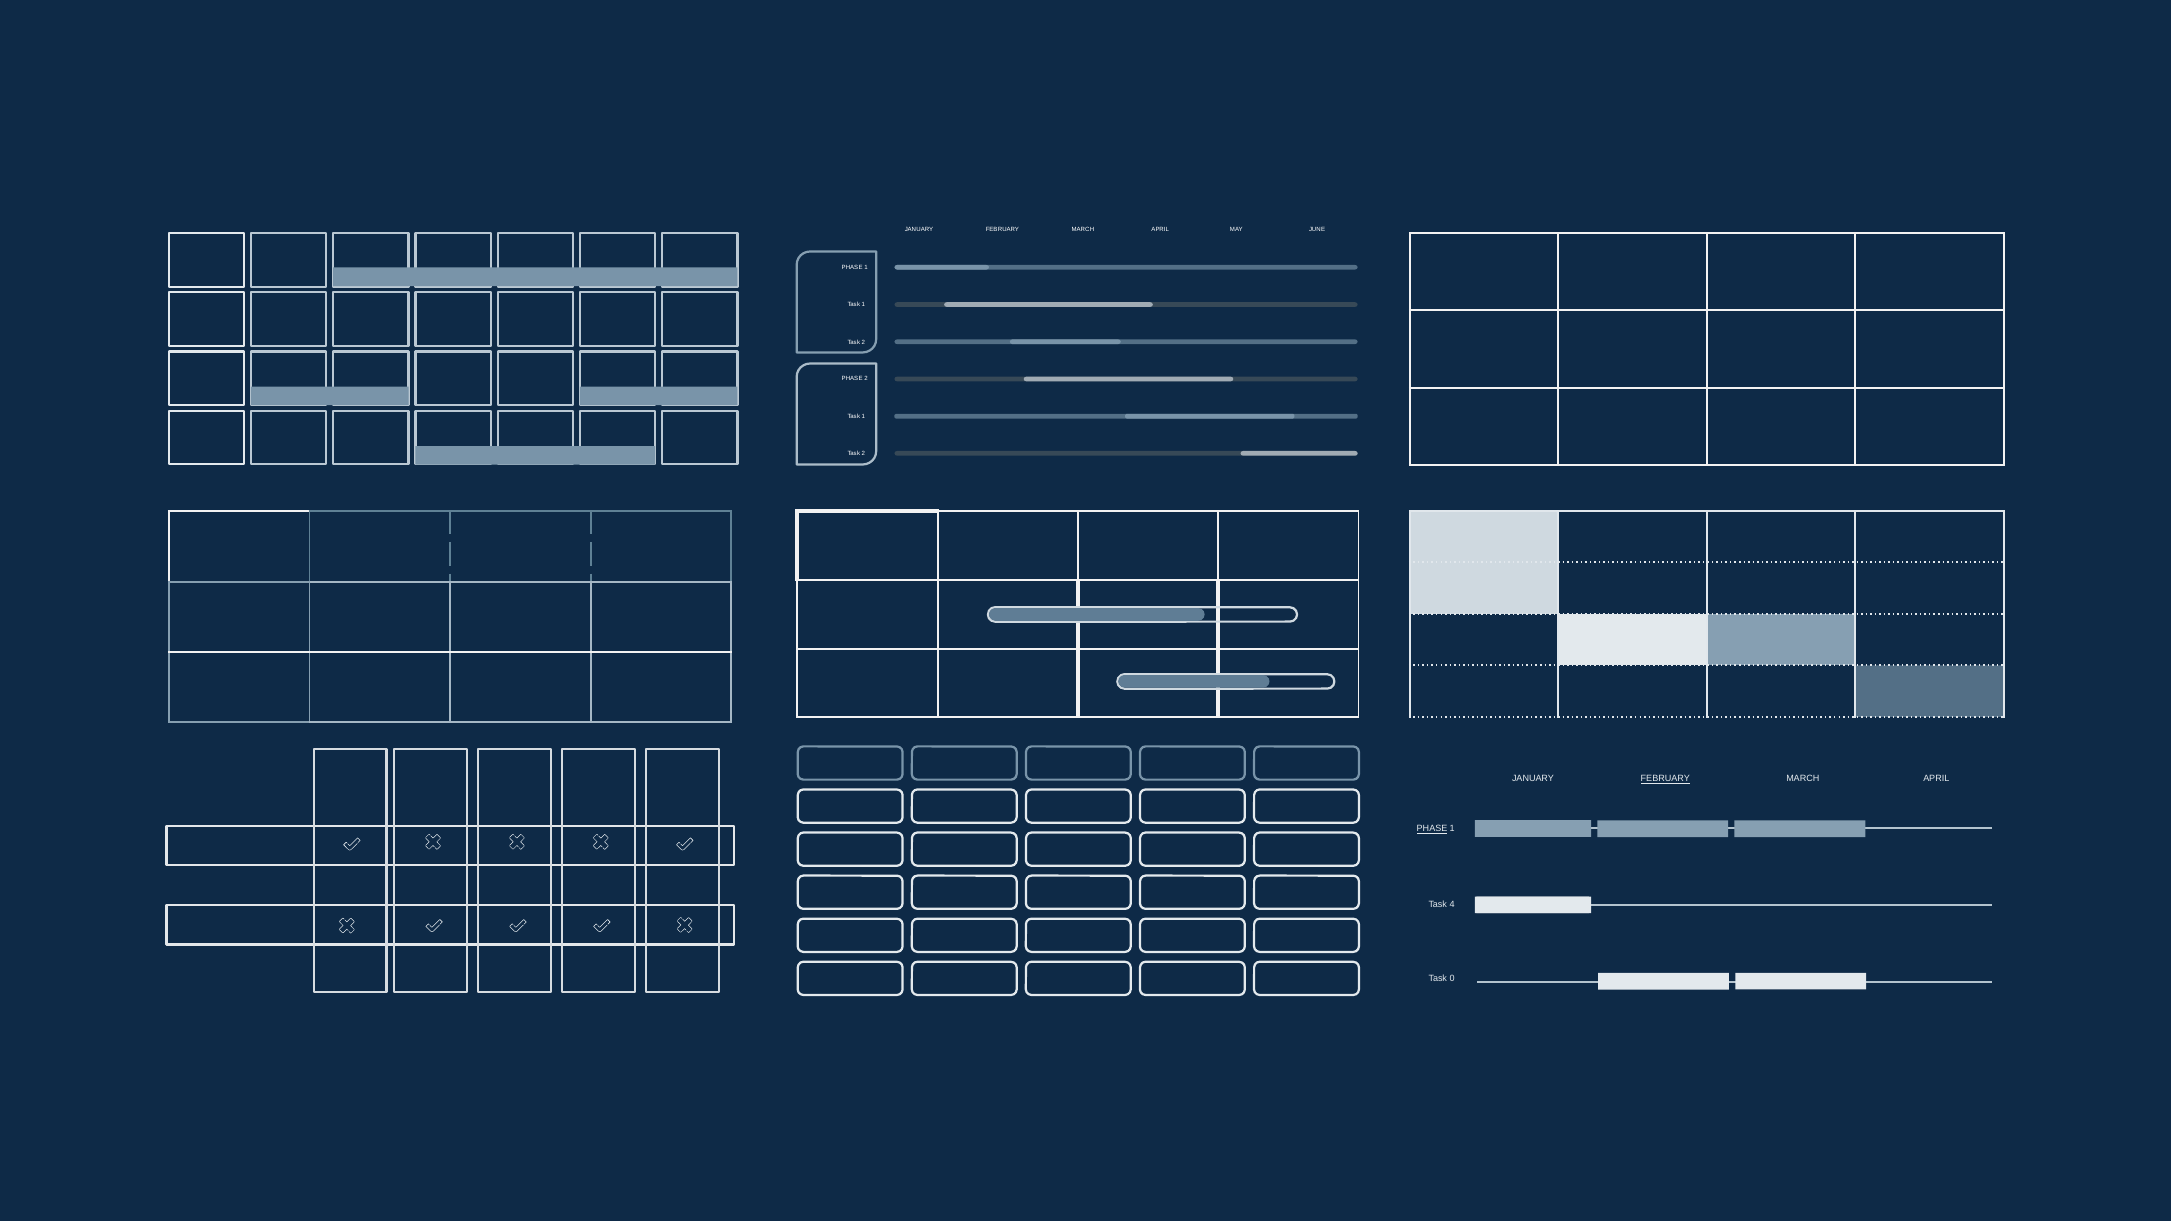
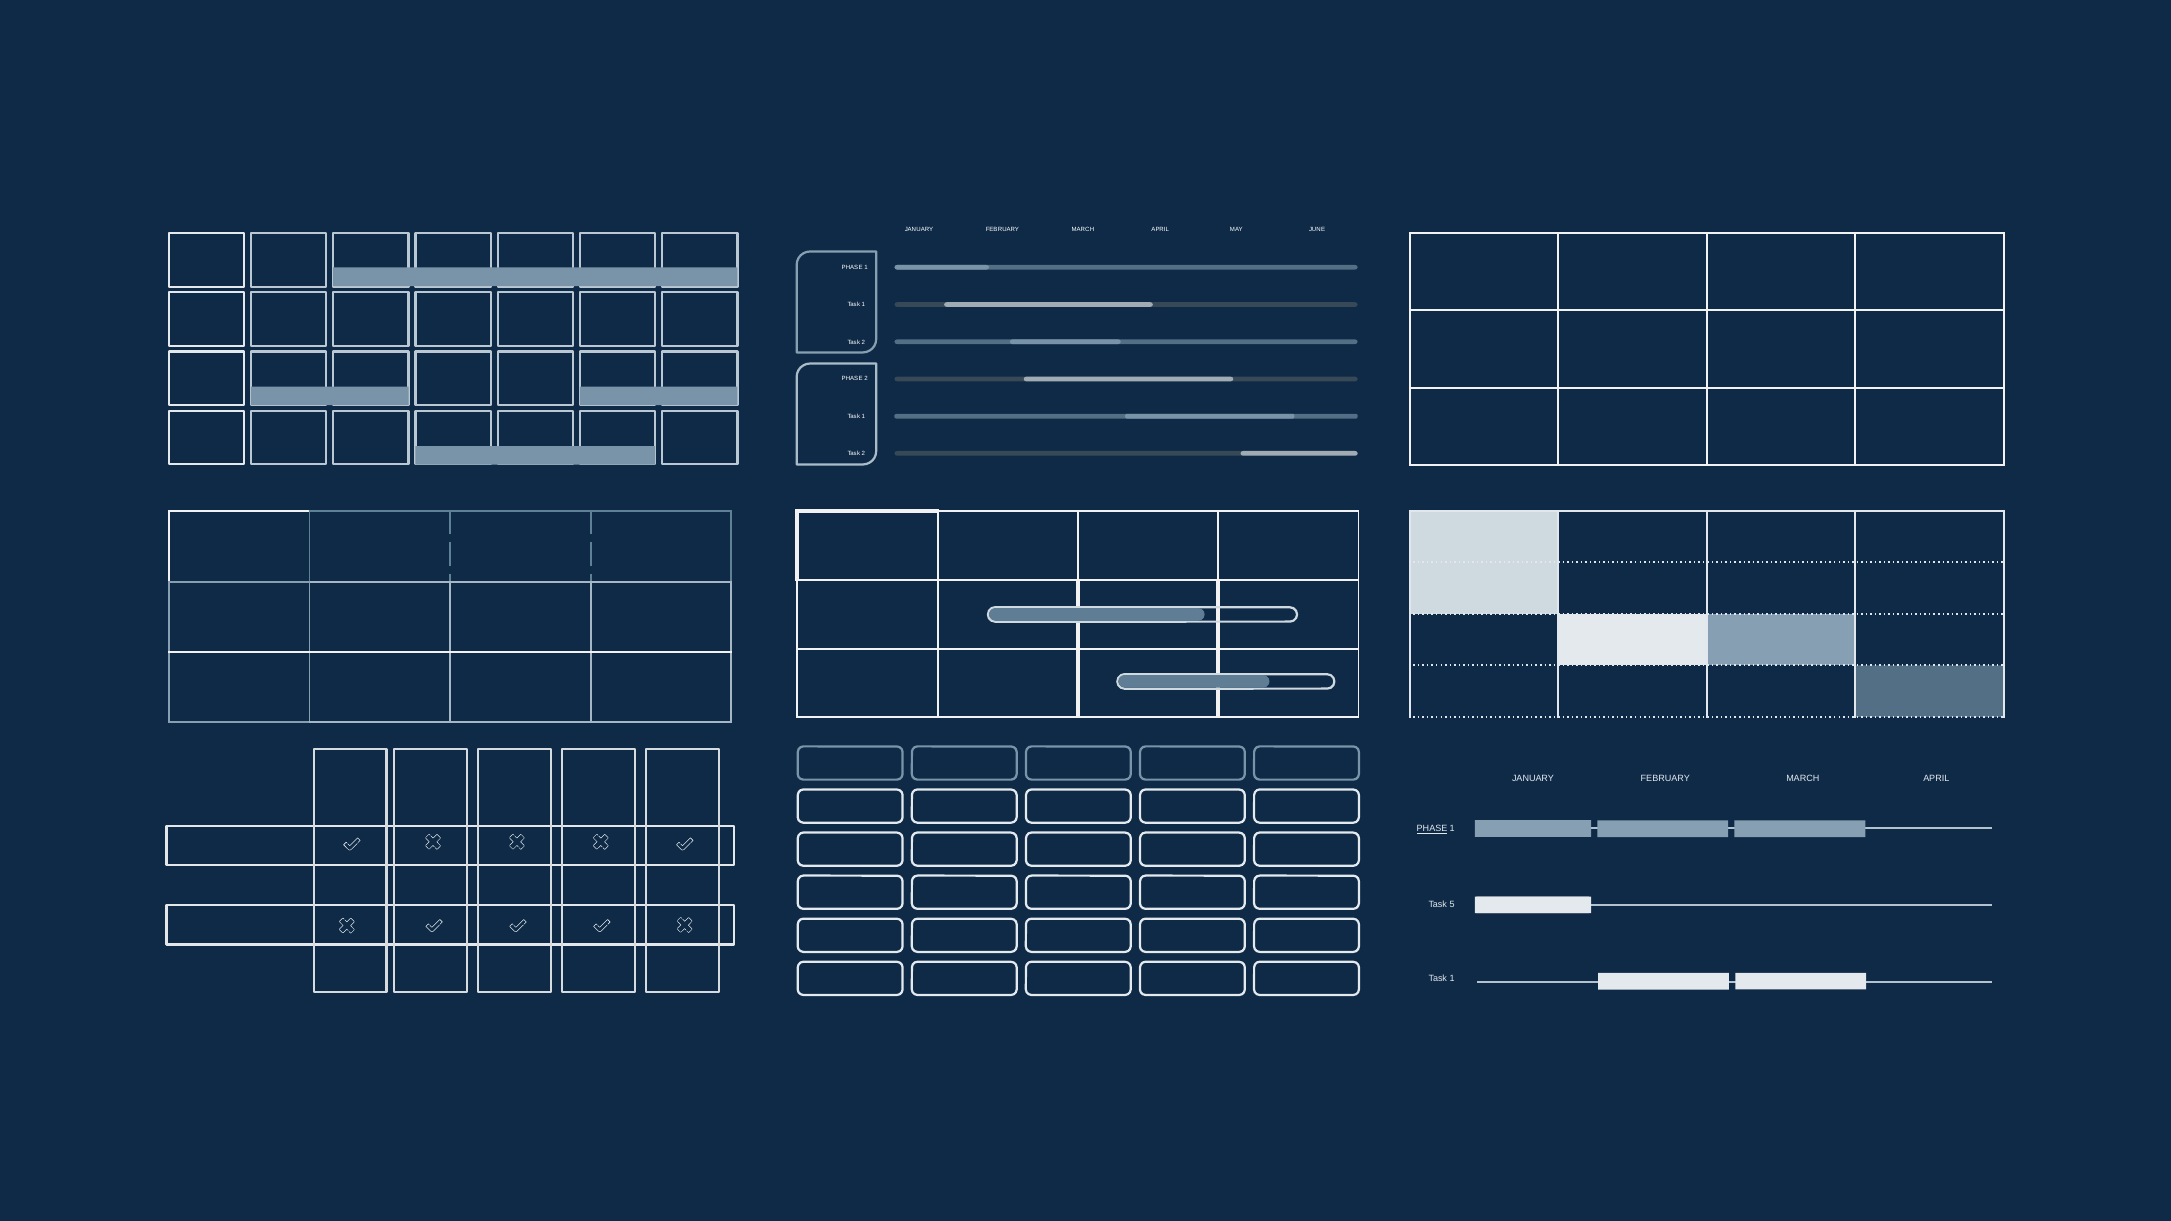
FEBRUARY at (1665, 779) underline: present -> none
4: 4 -> 5
0 at (1452, 979): 0 -> 1
